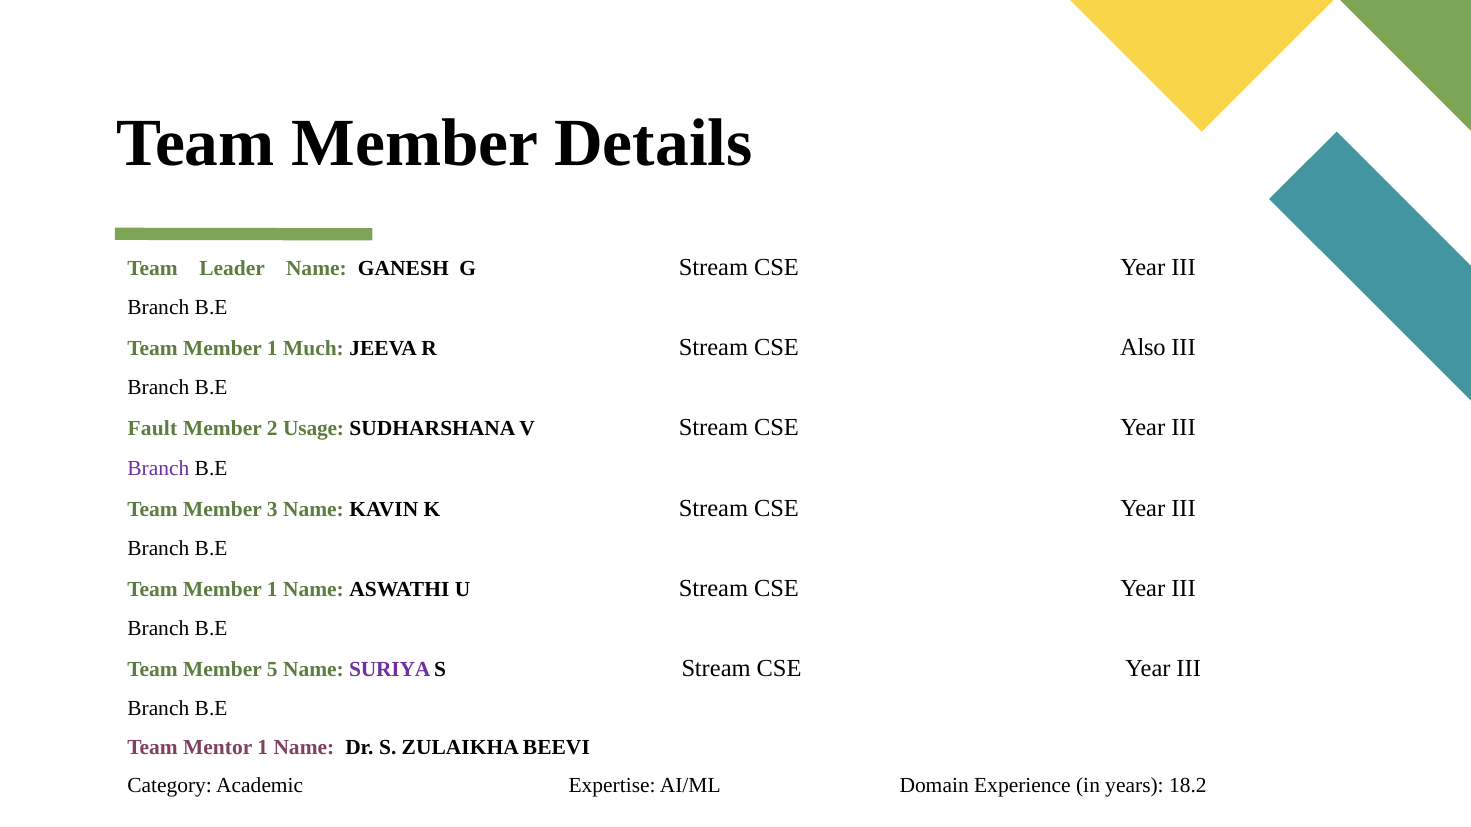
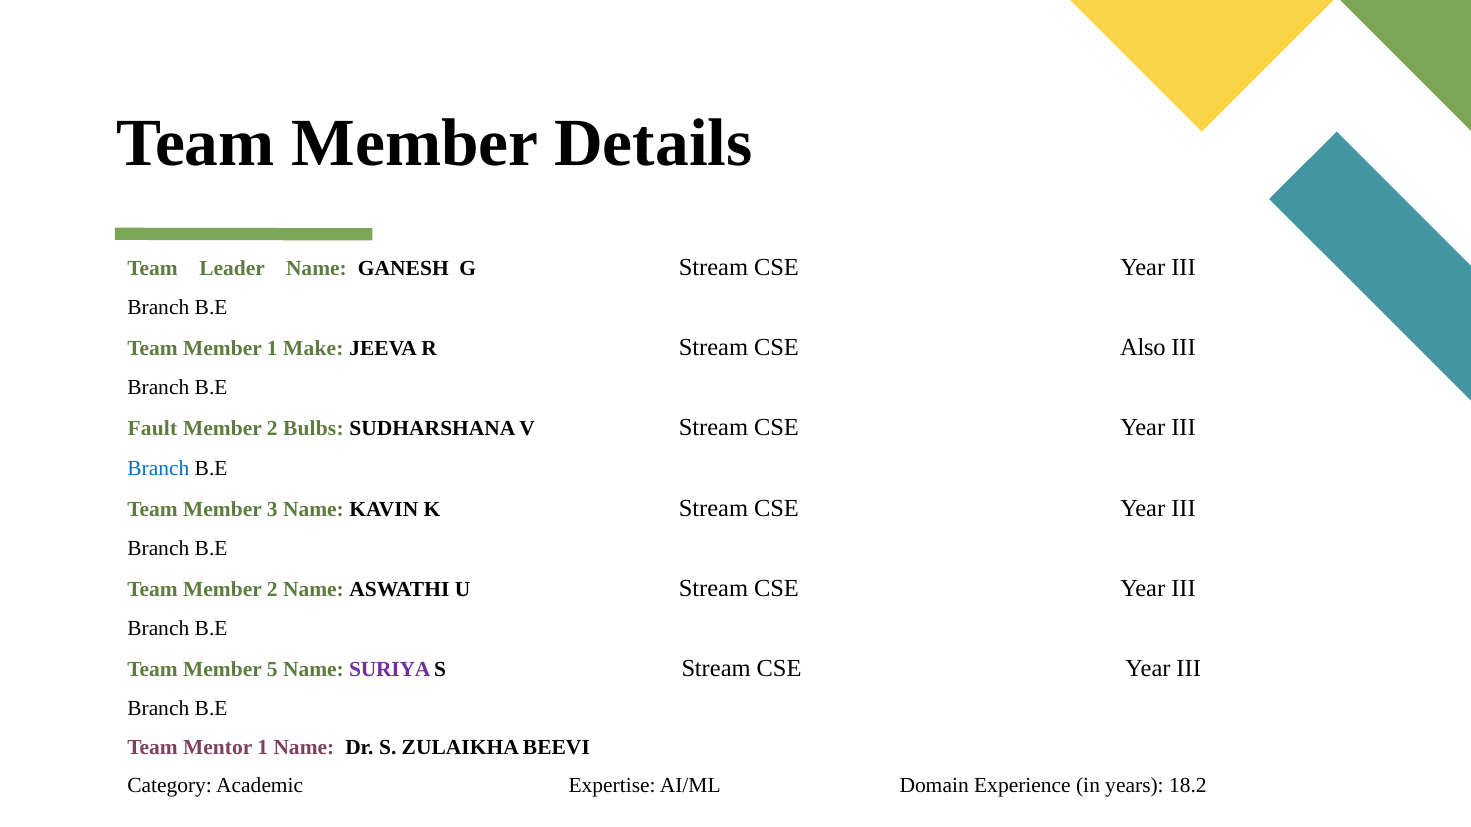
Much: Much -> Make
Usage: Usage -> Bulbs
Branch at (158, 468) colour: purple -> blue
1 at (272, 590): 1 -> 2
